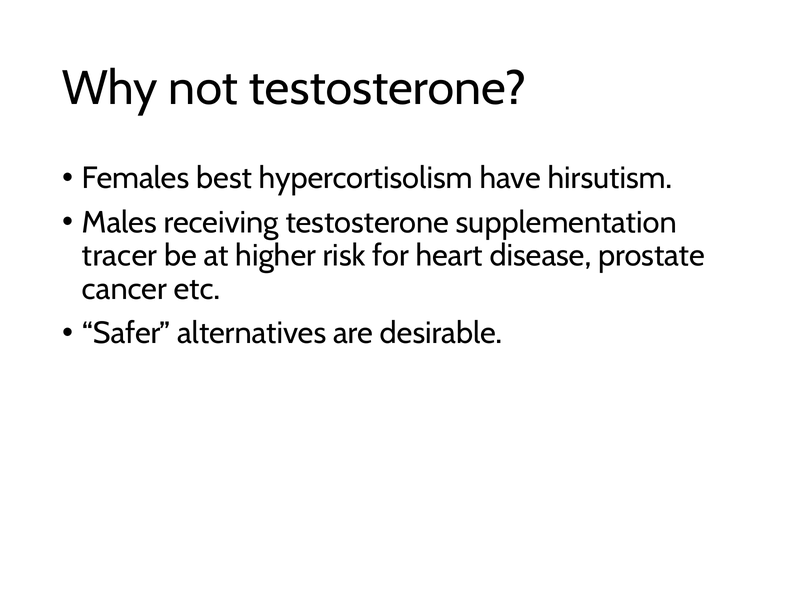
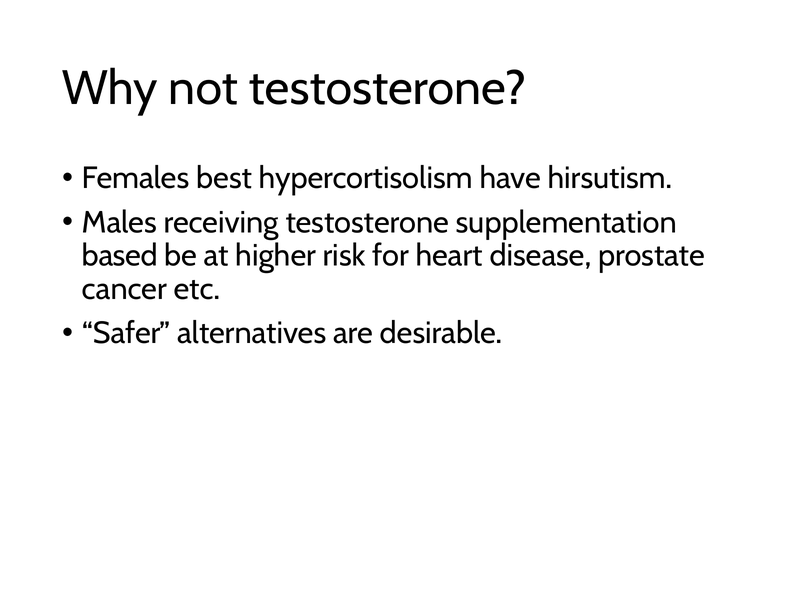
tracer: tracer -> based
